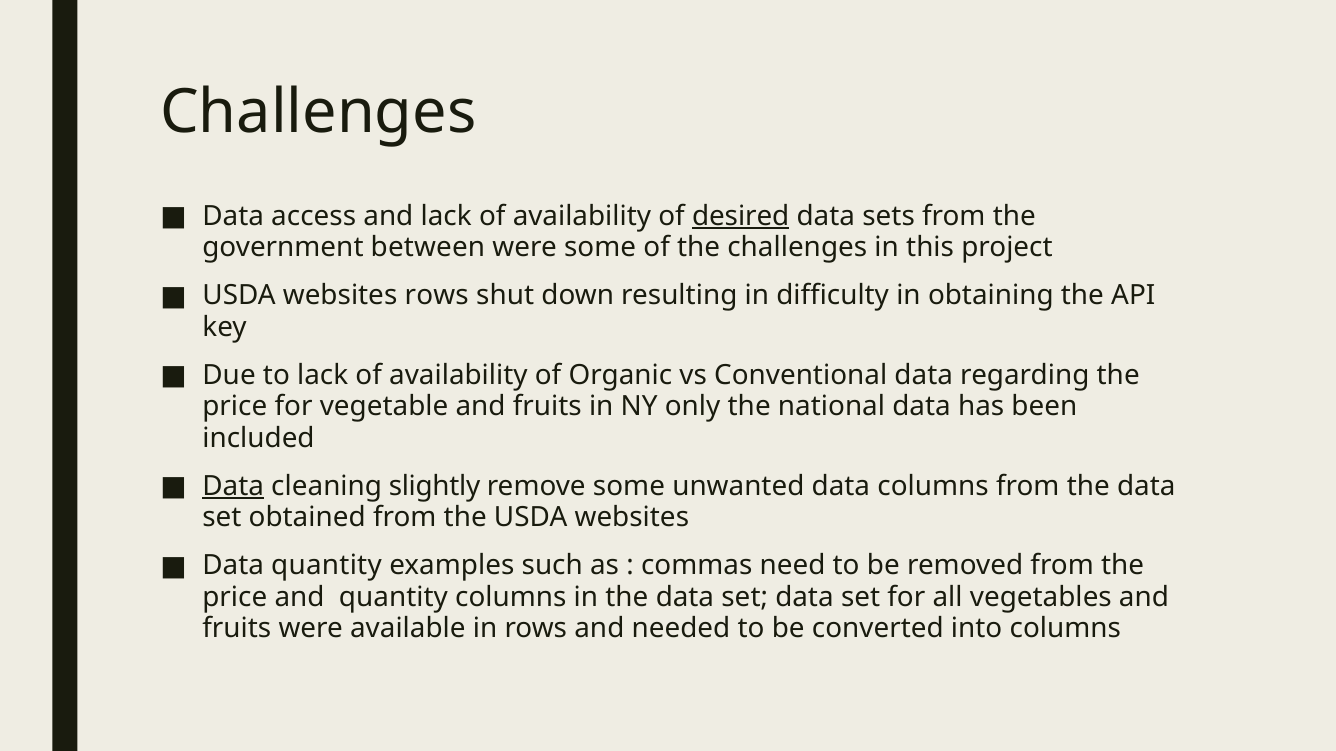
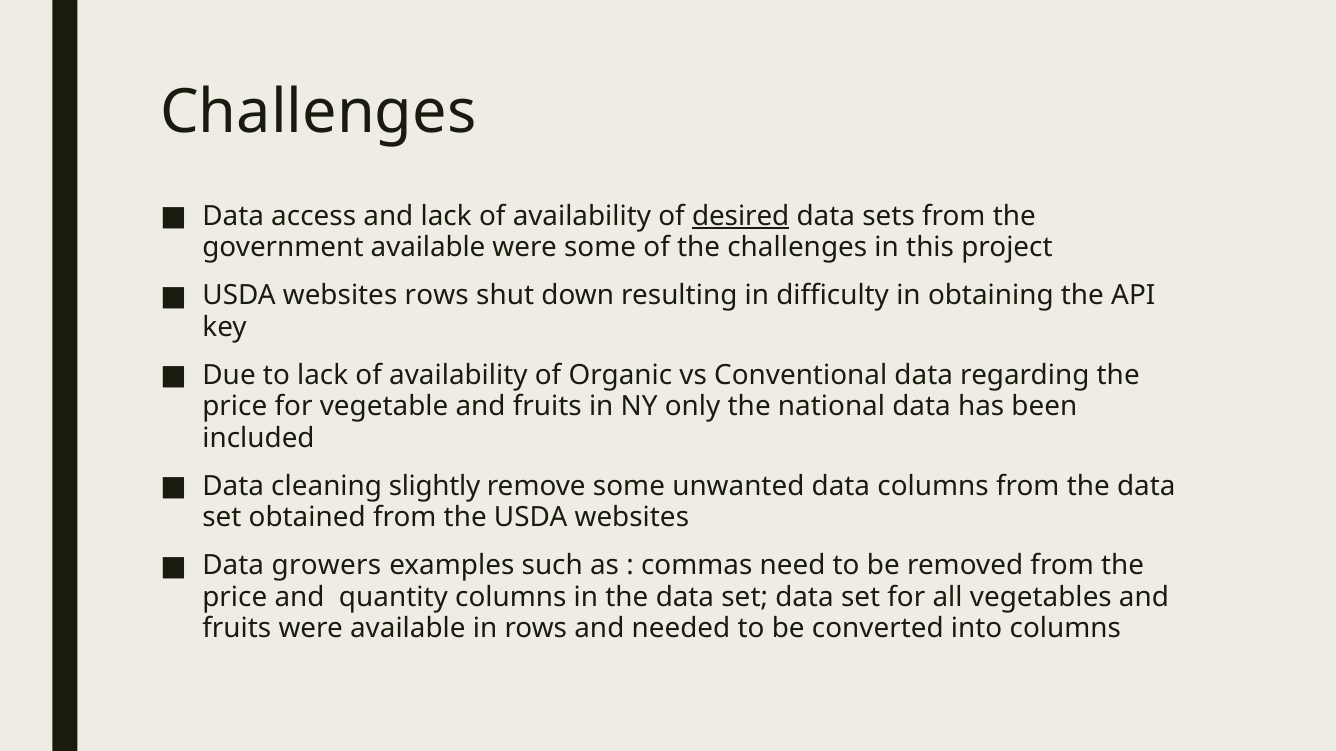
government between: between -> available
Data at (233, 487) underline: present -> none
Data quantity: quantity -> growers
